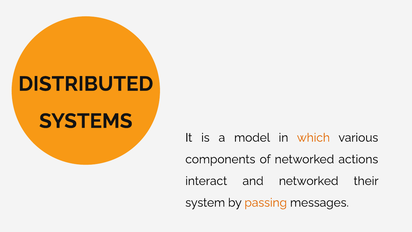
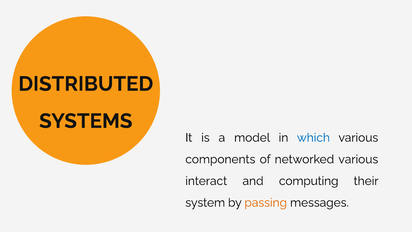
which colour: orange -> blue
networked actions: actions -> various
and networked: networked -> computing
